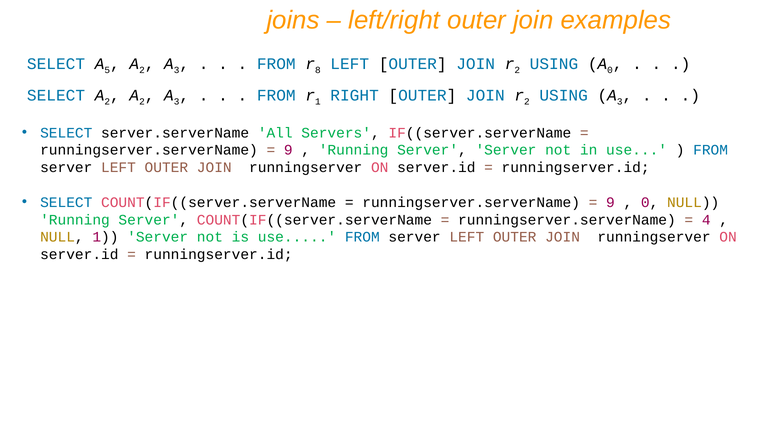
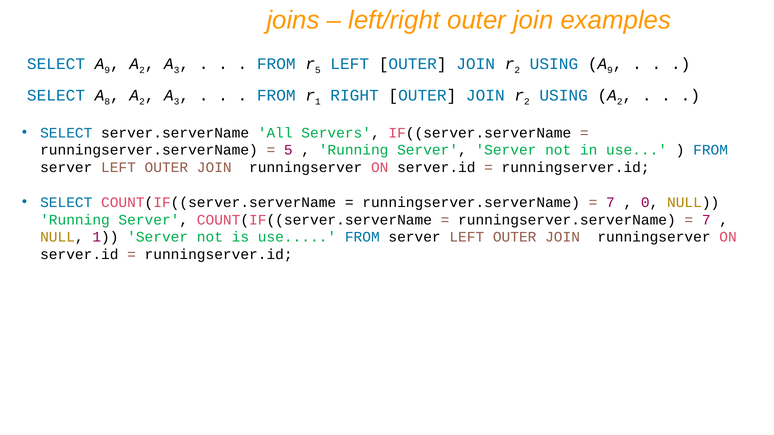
5 at (107, 70): 5 -> 9
8 at (318, 70): 8 -> 5
0 at (610, 70): 0 -> 9
2 at (107, 102): 2 -> 8
3 at (620, 102): 3 -> 2
9 at (288, 150): 9 -> 5
9 at (610, 203): 9 -> 7
4 at (706, 220): 4 -> 7
